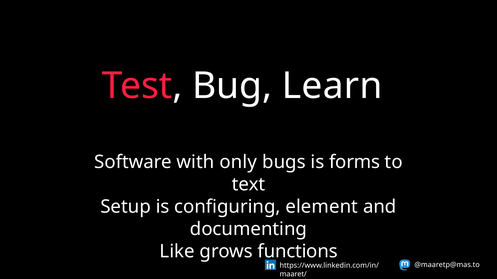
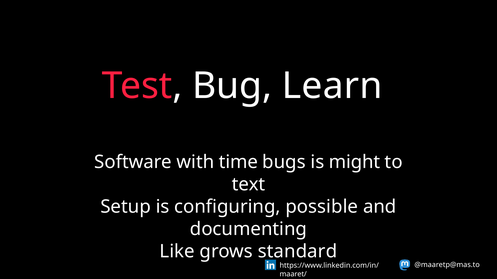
only: only -> time
forms: forms -> might
element: element -> possible
functions: functions -> standard
